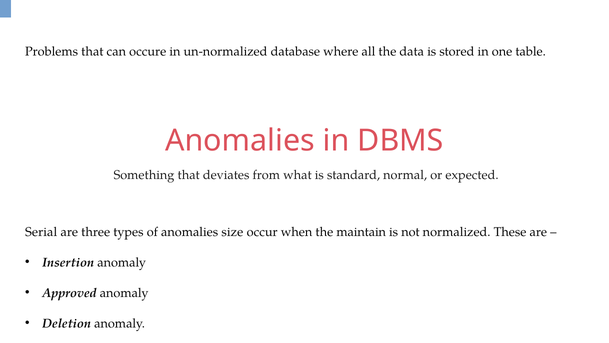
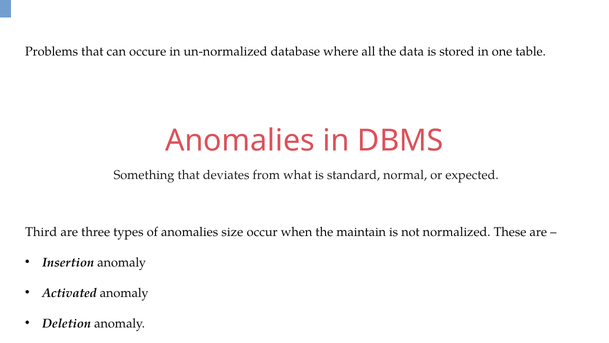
Serial: Serial -> Third
Approved: Approved -> Activated
